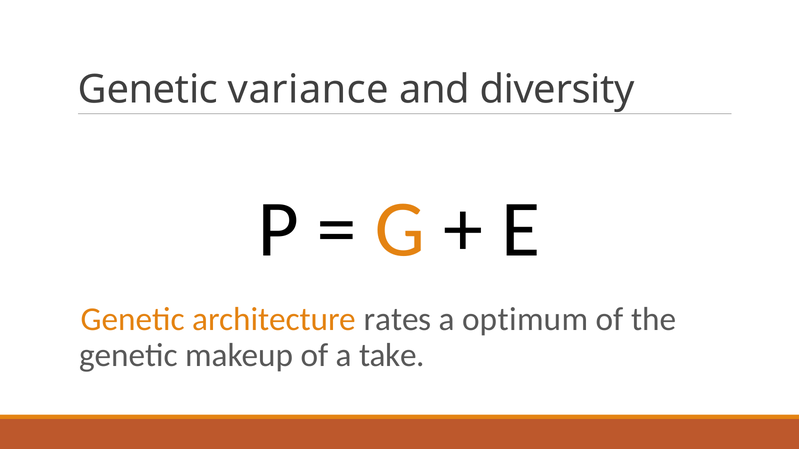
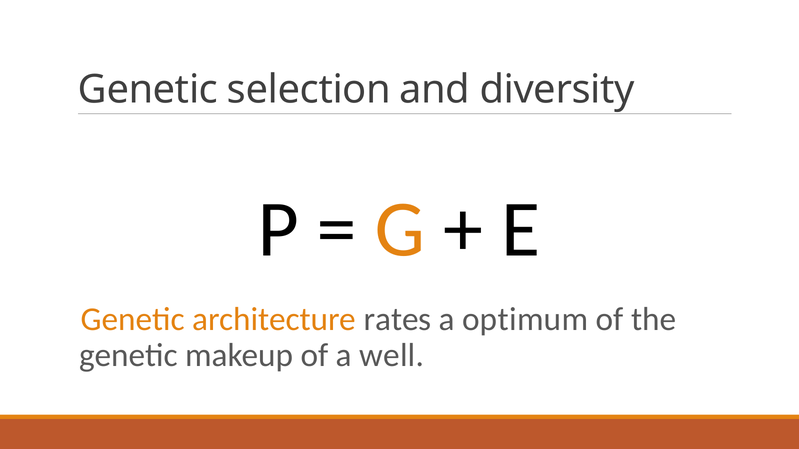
variance: variance -> selection
take: take -> well
